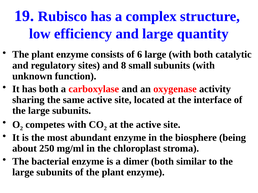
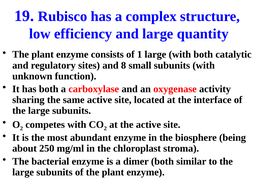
6: 6 -> 1
